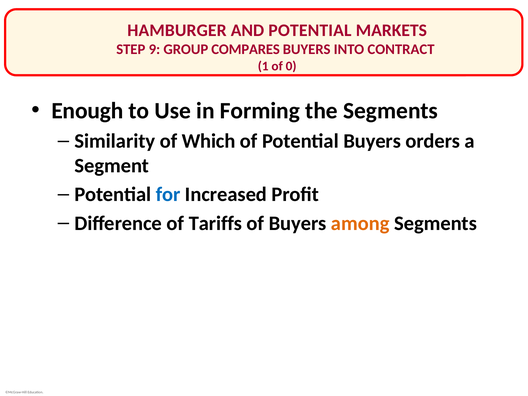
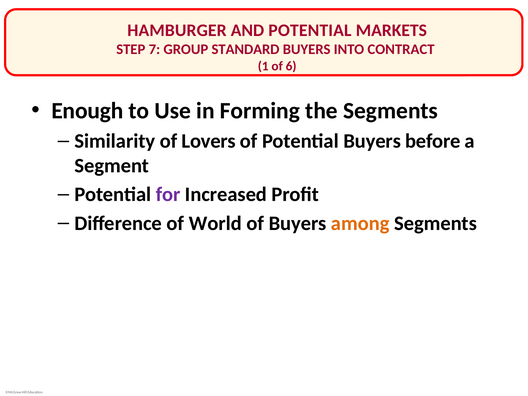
9: 9 -> 7
COMPARES: COMPARES -> STANDARD
0: 0 -> 6
Which: Which -> Lovers
orders: orders -> before
for colour: blue -> purple
Tariffs: Tariffs -> World
